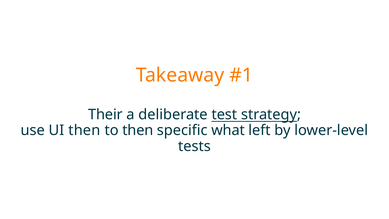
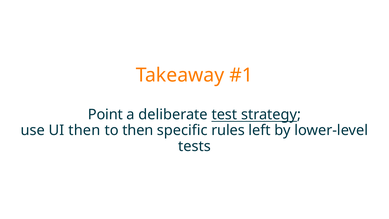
Their: Their -> Point
what: what -> rules
